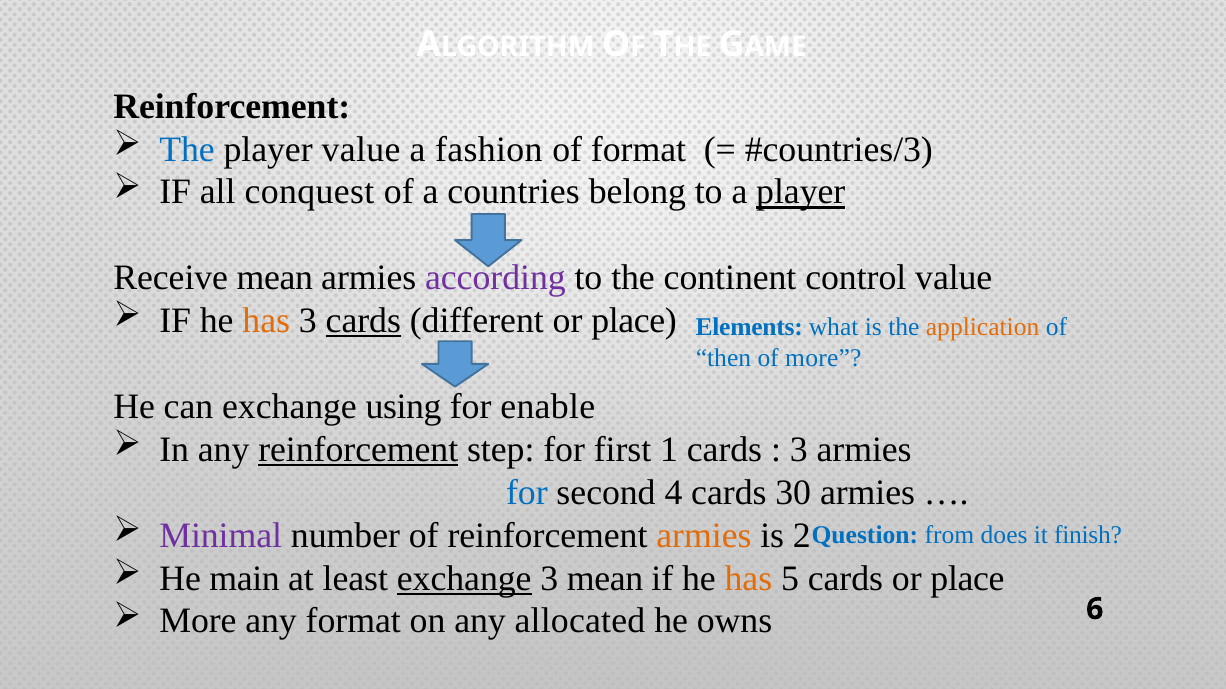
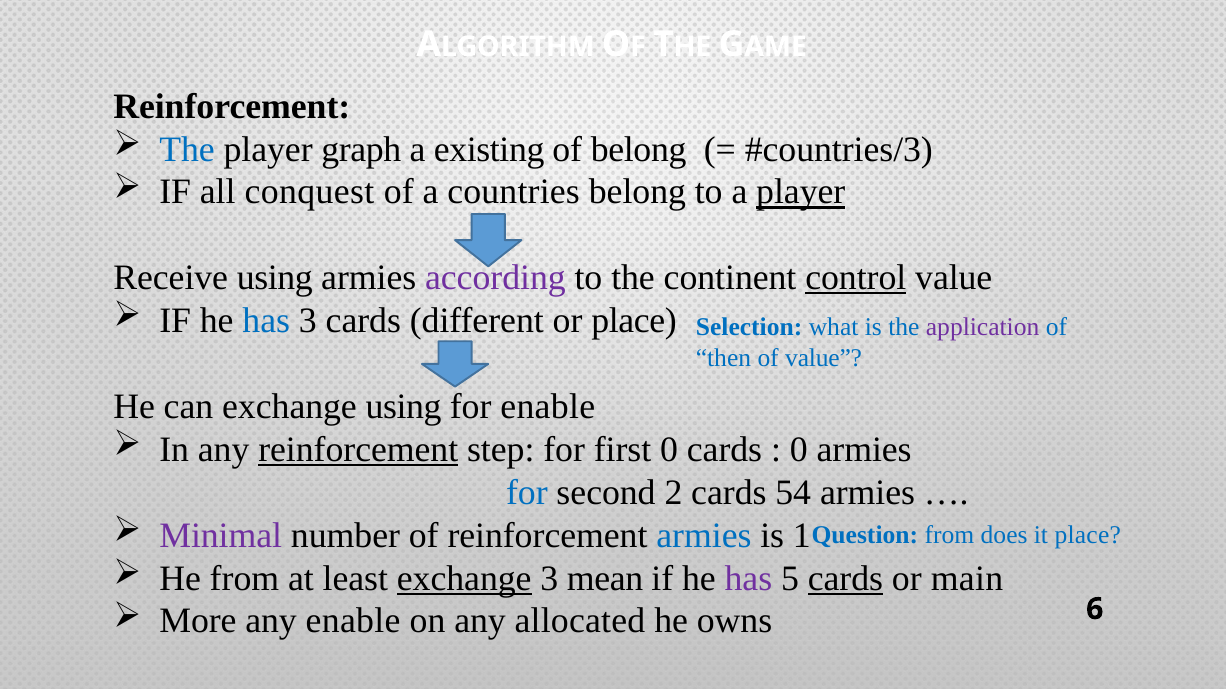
player value: value -> graph
fashion: fashion -> existing
of format: format -> belong
Receive mean: mean -> using
control underline: none -> present
has at (266, 321) colour: orange -> blue
cards at (363, 321) underline: present -> none
Elements: Elements -> Selection
application colour: orange -> purple
of more: more -> value
first 1: 1 -> 0
3 at (799, 450): 3 -> 0
4: 4 -> 2
30: 30 -> 54
armies at (704, 536) colour: orange -> blue
2: 2 -> 1
it finish: finish -> place
He main: main -> from
has at (748, 579) colour: orange -> purple
cards at (845, 579) underline: none -> present
place at (967, 579): place -> main
any format: format -> enable
